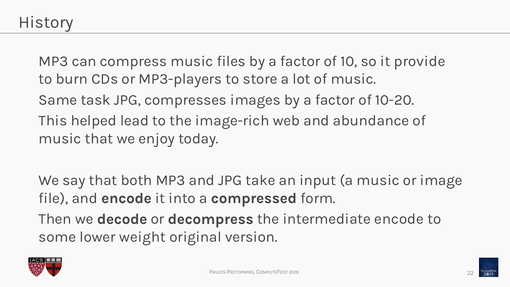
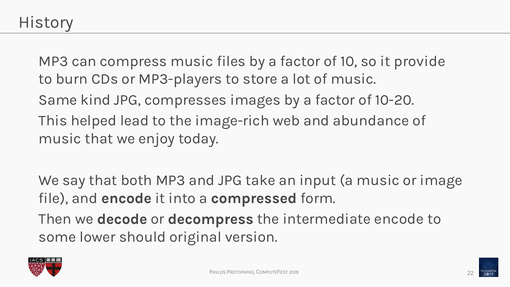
task: task -> kind
weight: weight -> should
